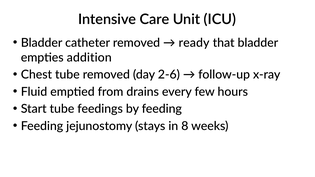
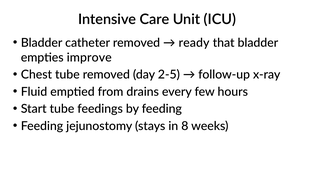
addition: addition -> improve
2-6: 2-6 -> 2-5
